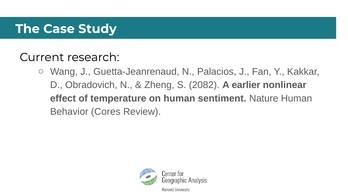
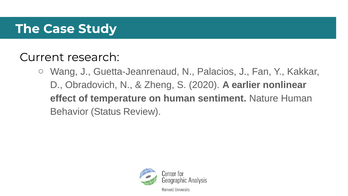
2082: 2082 -> 2020
Cores: Cores -> Status
